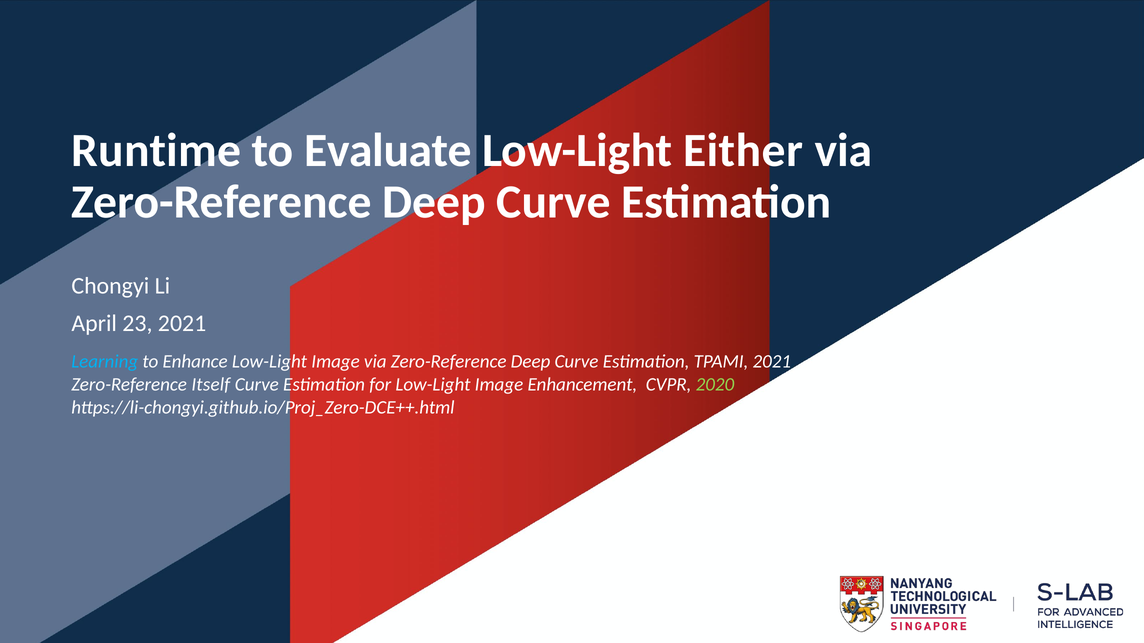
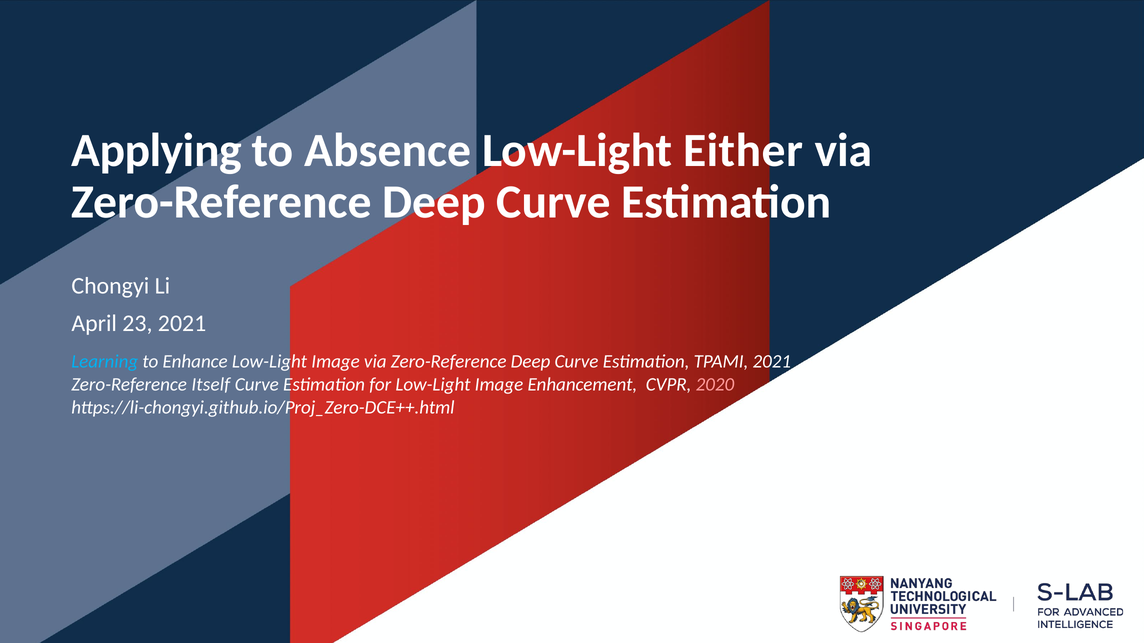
Runtime: Runtime -> Applying
Evaluate: Evaluate -> Absence
2020 colour: light green -> pink
